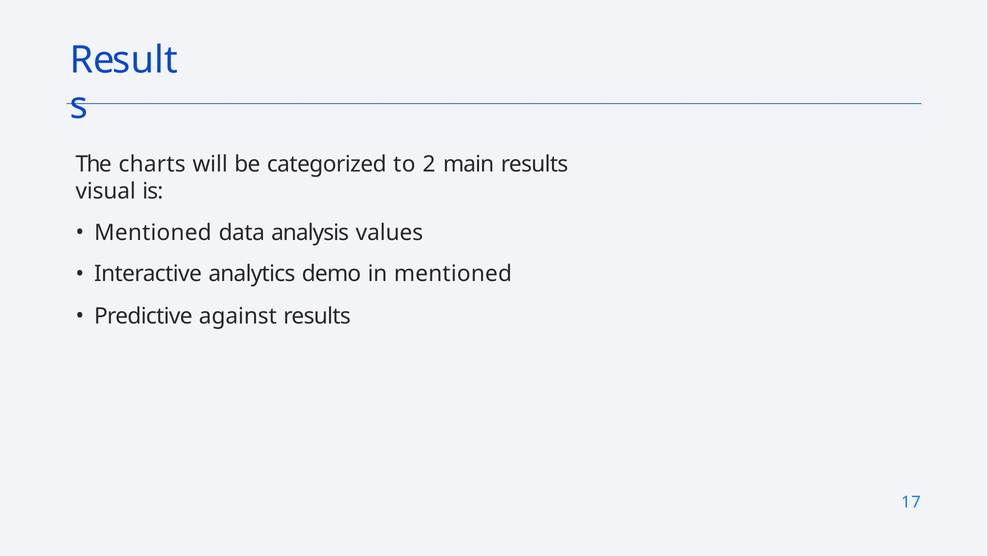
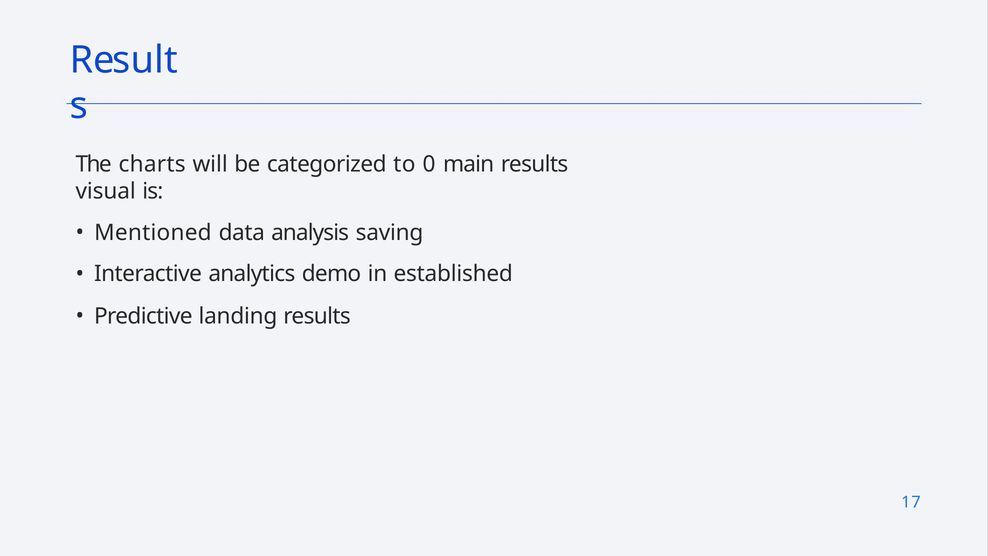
2: 2 -> 0
values: values -> saving
in mentioned: mentioned -> established
against: against -> landing
